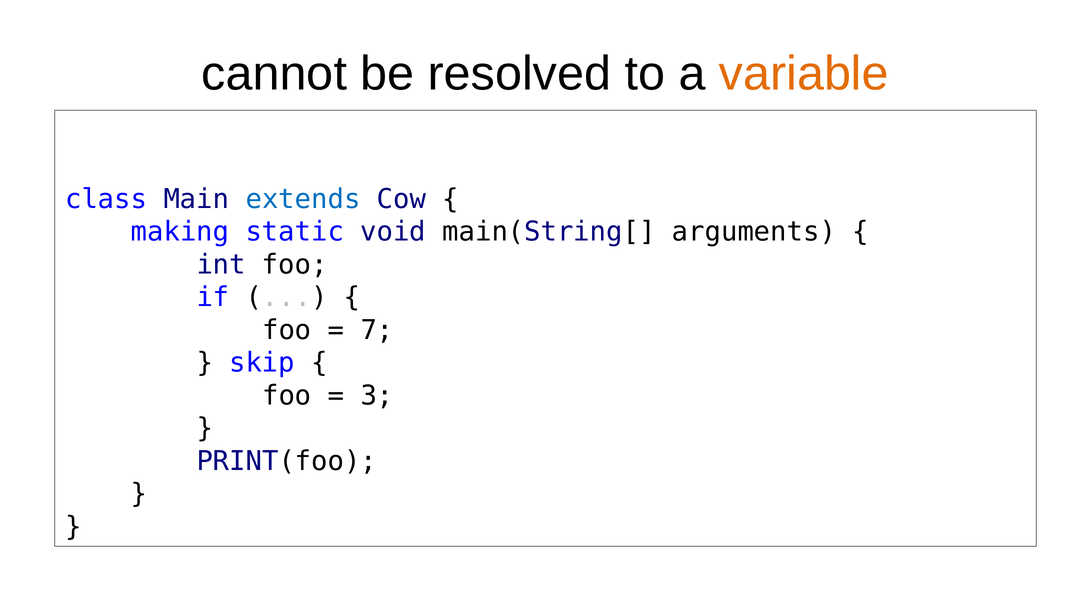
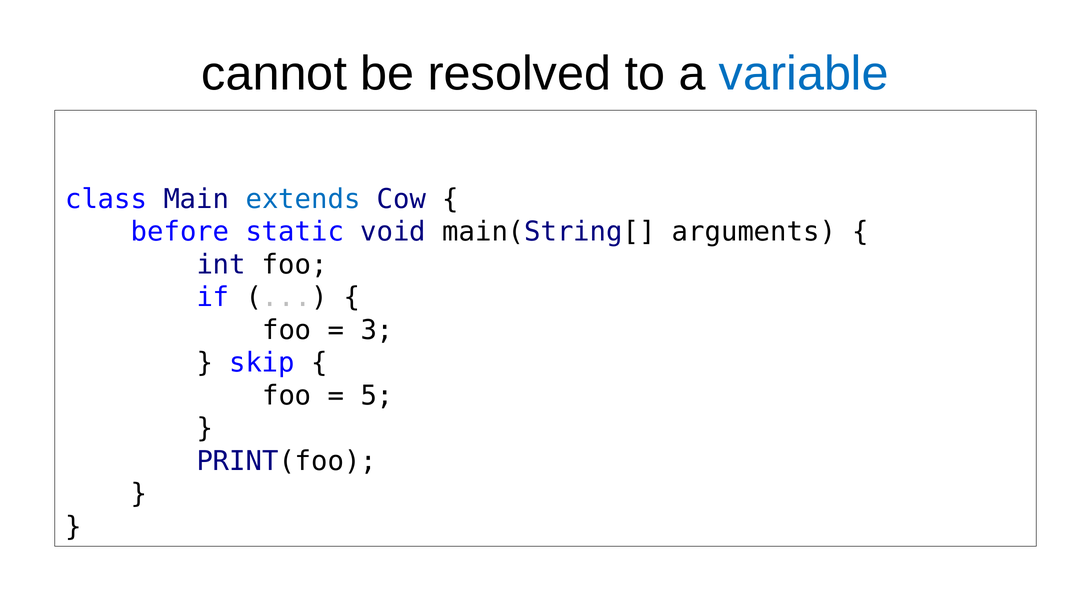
variable colour: orange -> blue
making: making -> before
7: 7 -> 3
3: 3 -> 5
